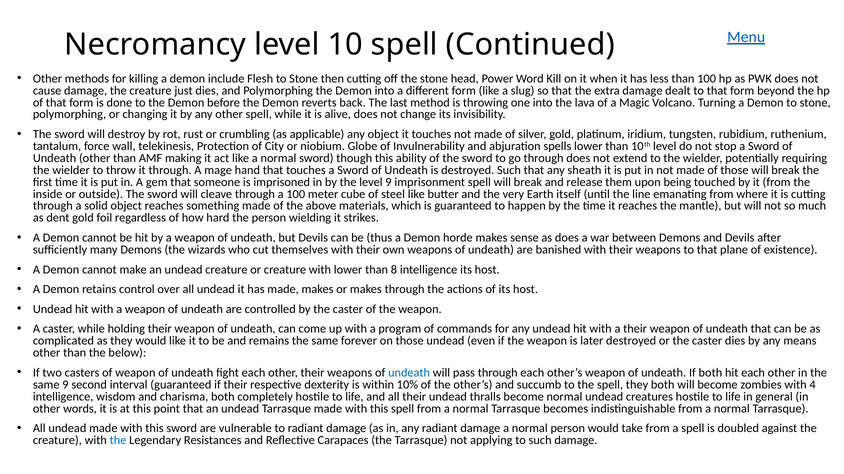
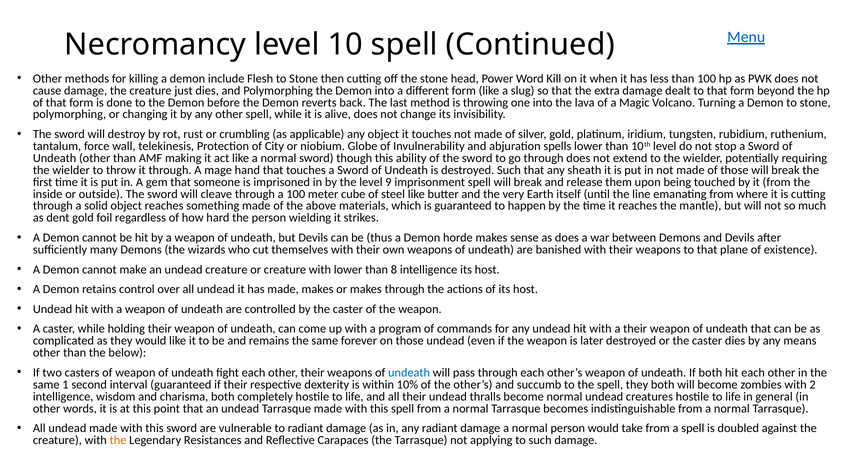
same 9: 9 -> 1
4: 4 -> 2
the at (118, 441) colour: blue -> orange
